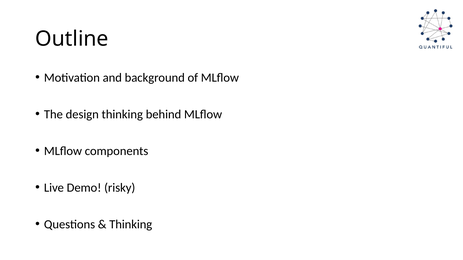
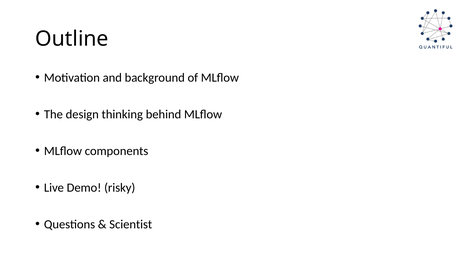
Thinking at (131, 225): Thinking -> Scientist
